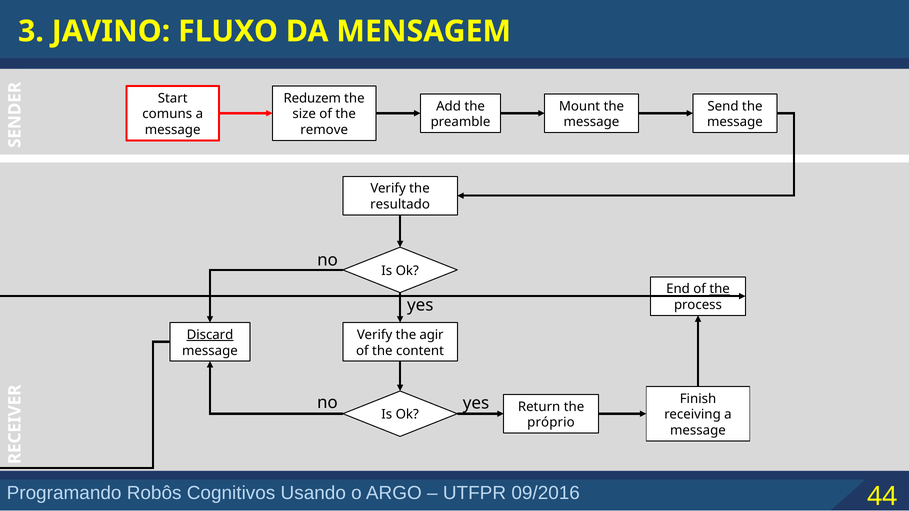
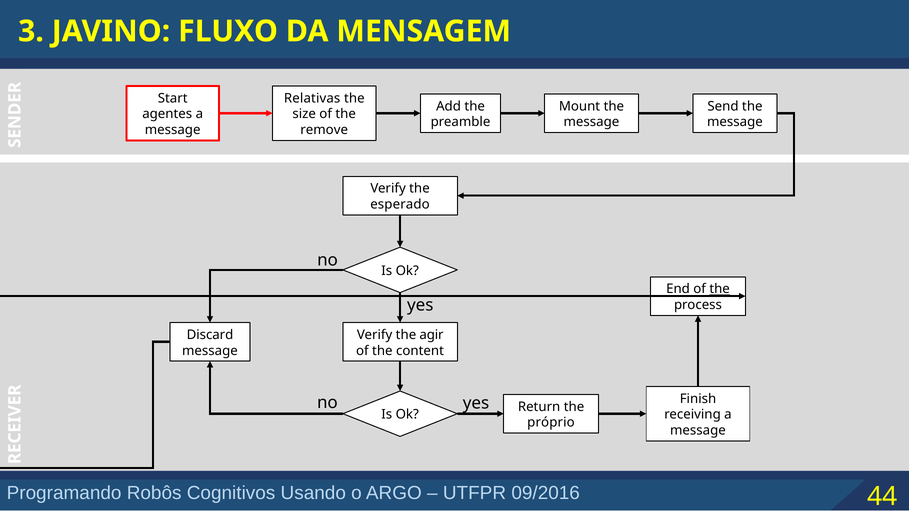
Reduzem: Reduzem -> Relativas
comuns: comuns -> agentes
resultado: resultado -> esperado
Discard underline: present -> none
